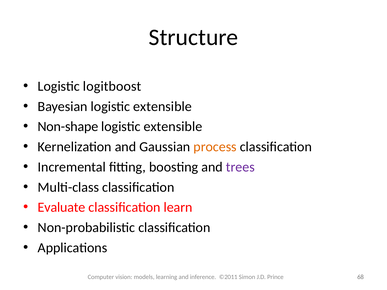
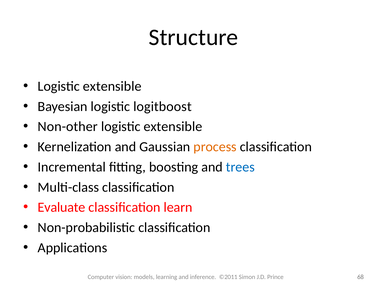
logitboost at (112, 86): logitboost -> extensible
Bayesian logistic extensible: extensible -> logitboost
Non-shape: Non-shape -> Non-other
trees colour: purple -> blue
